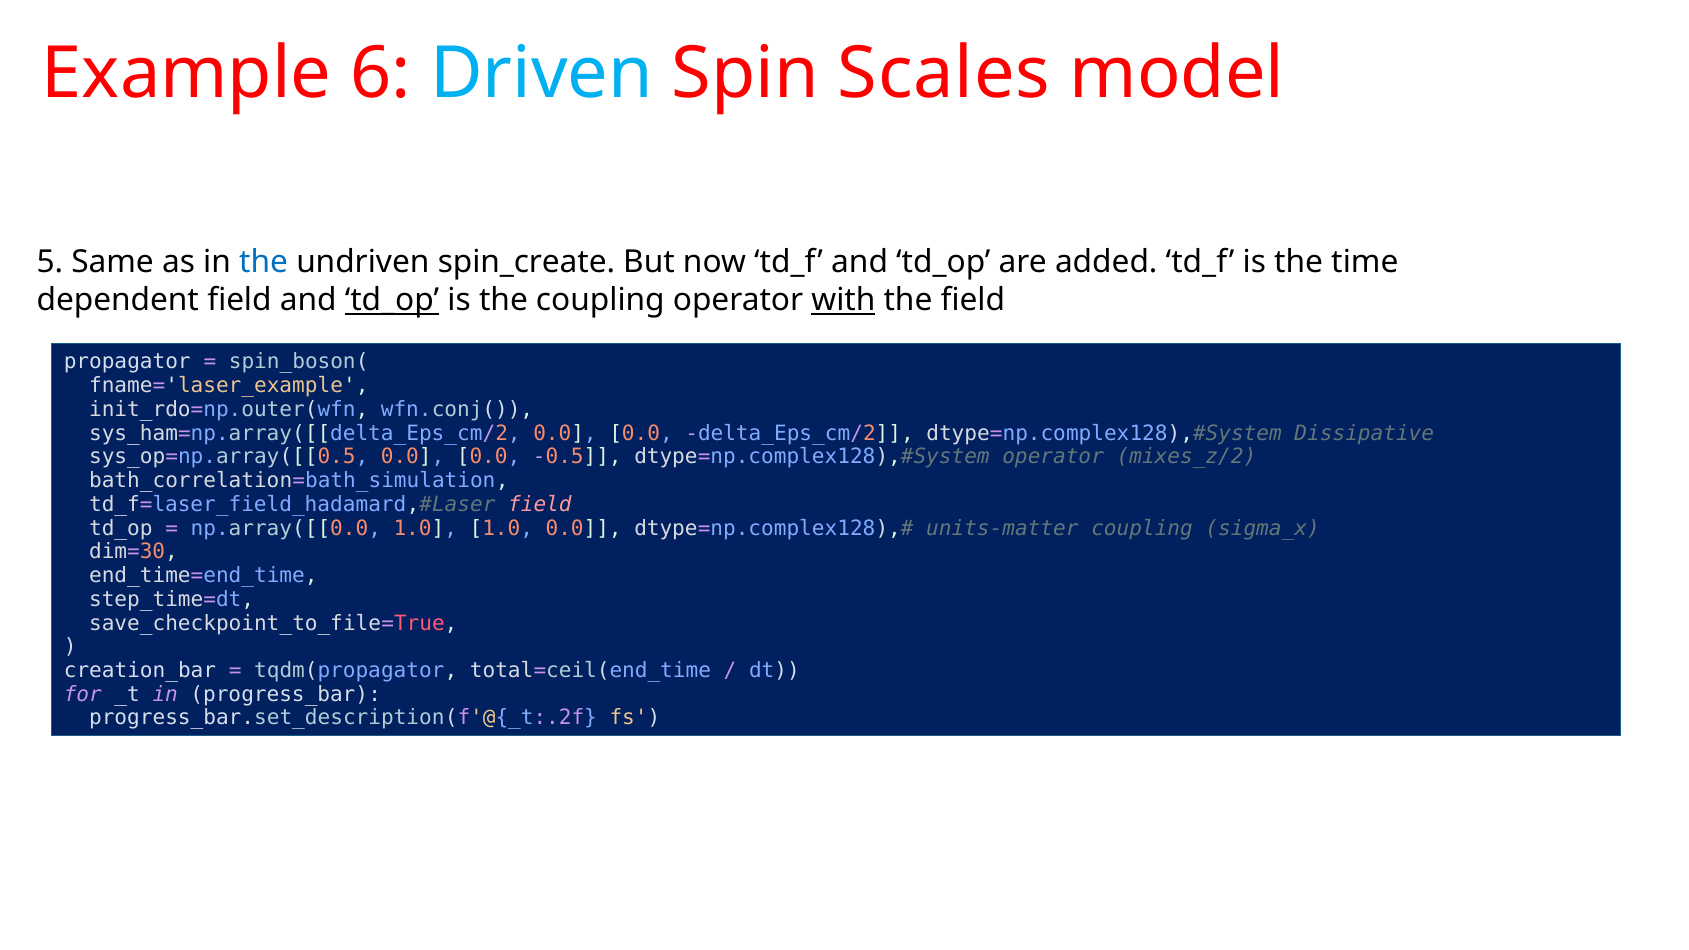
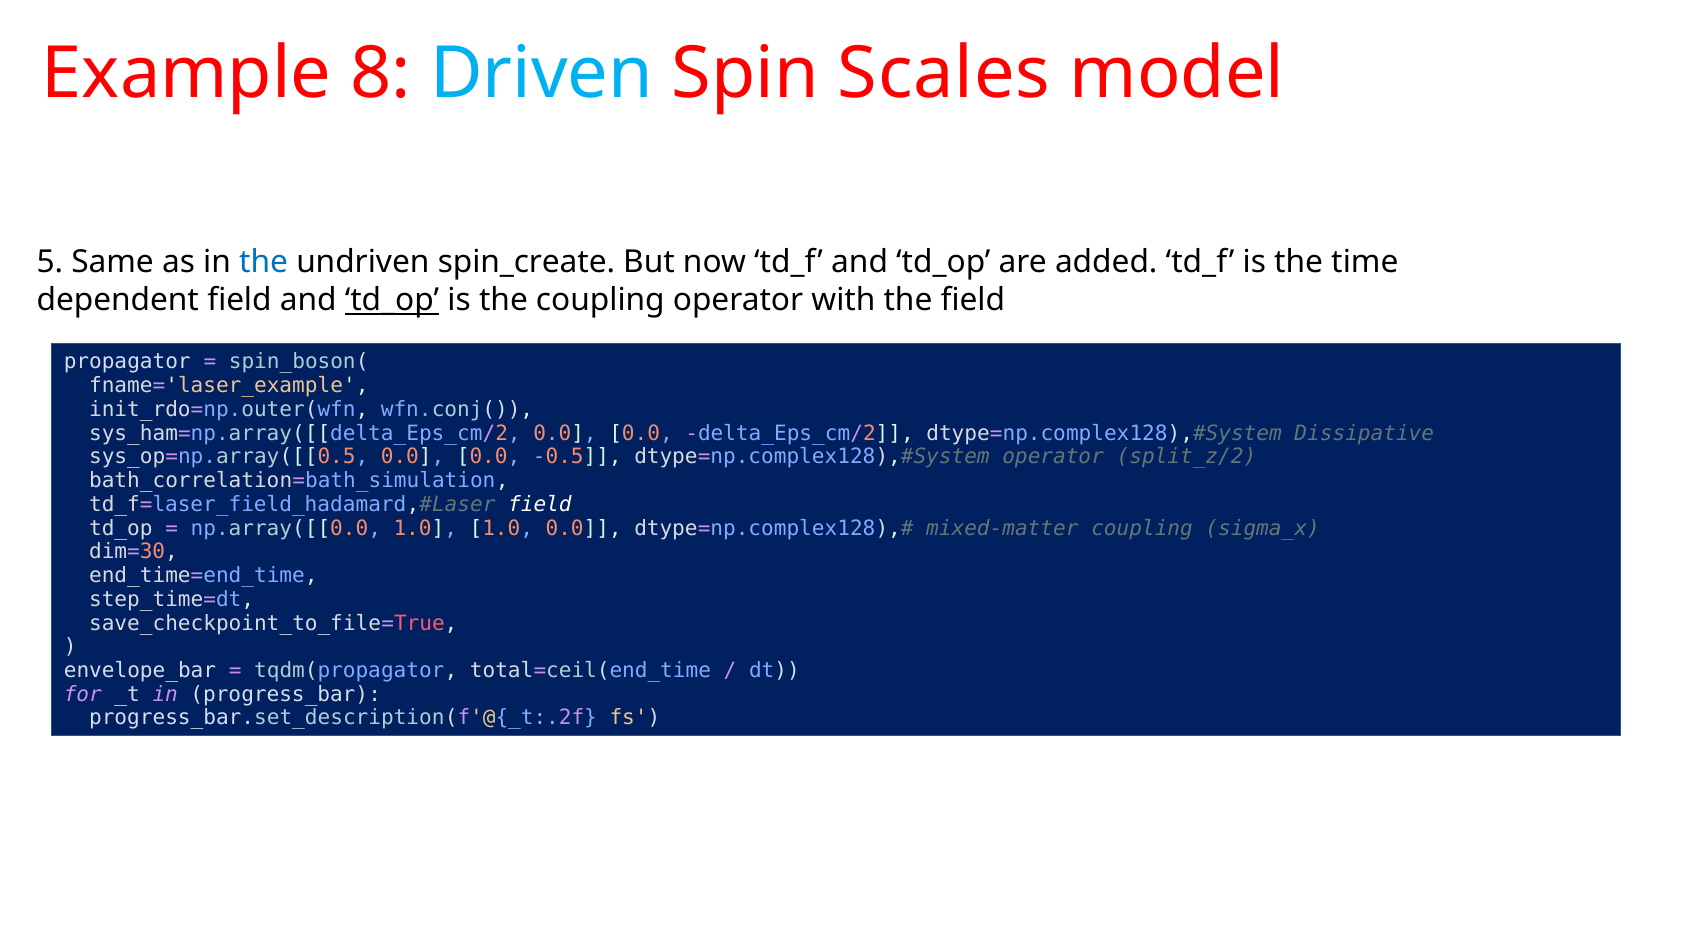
6: 6 -> 8
with underline: present -> none
mixes_z/2: mixes_z/2 -> split_z/2
field at (540, 504) colour: pink -> white
units-matter: units-matter -> mixed-matter
creation_bar: creation_bar -> envelope_bar
